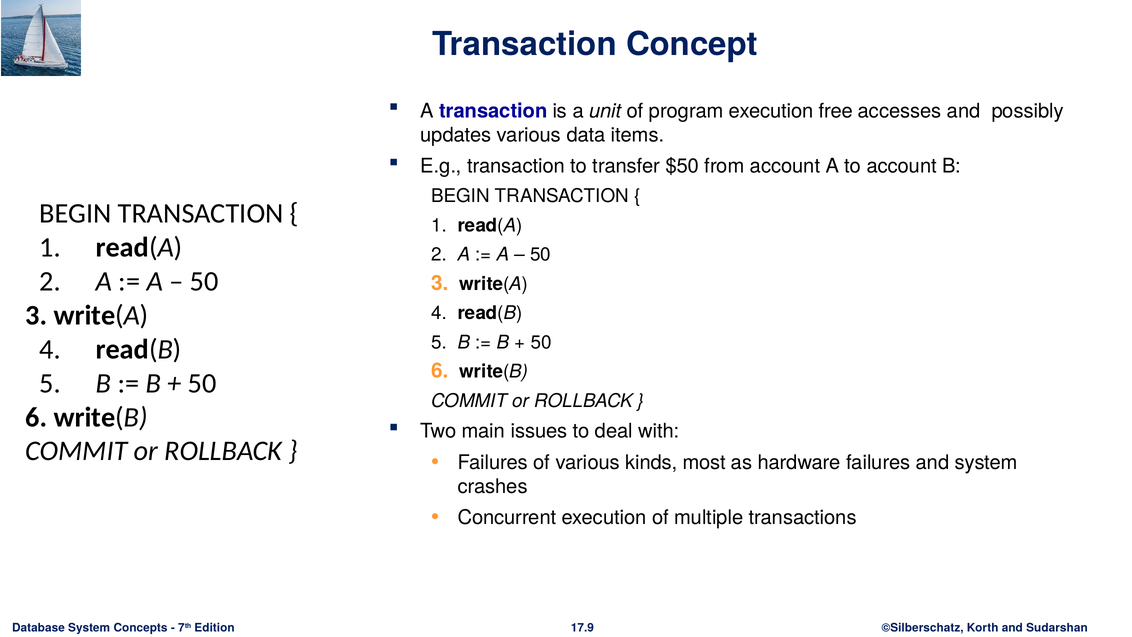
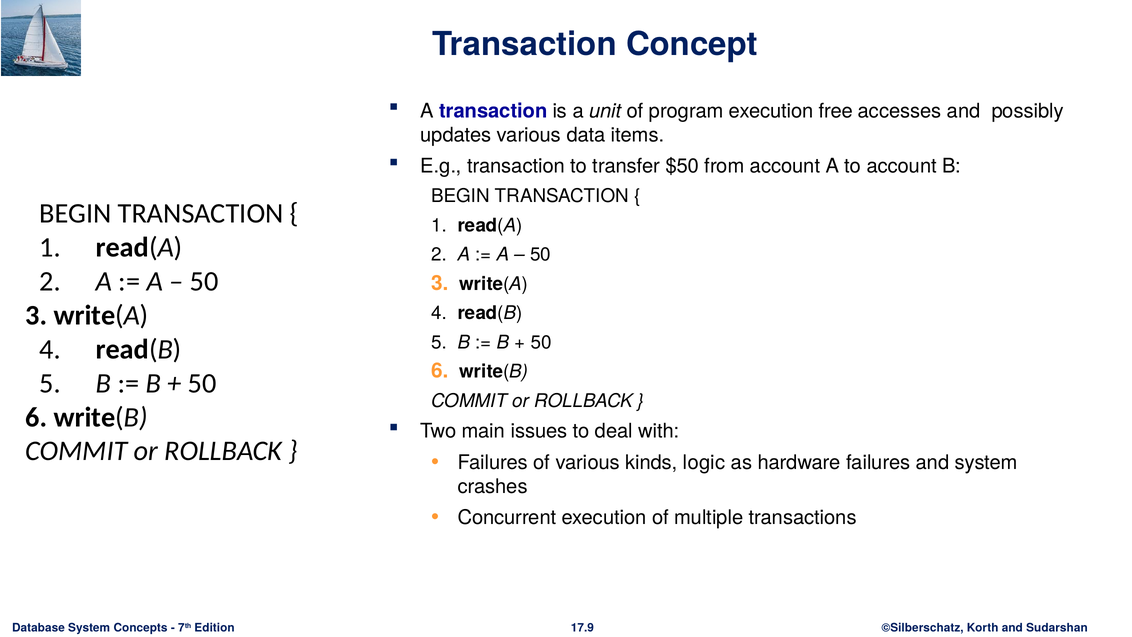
most: most -> logic
